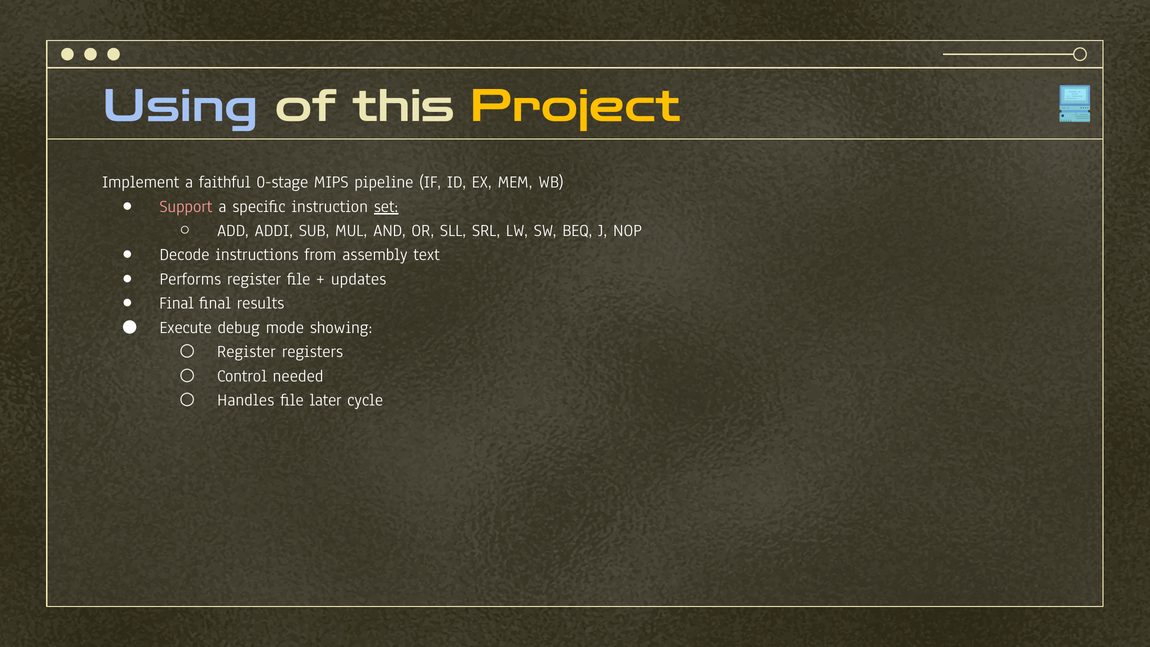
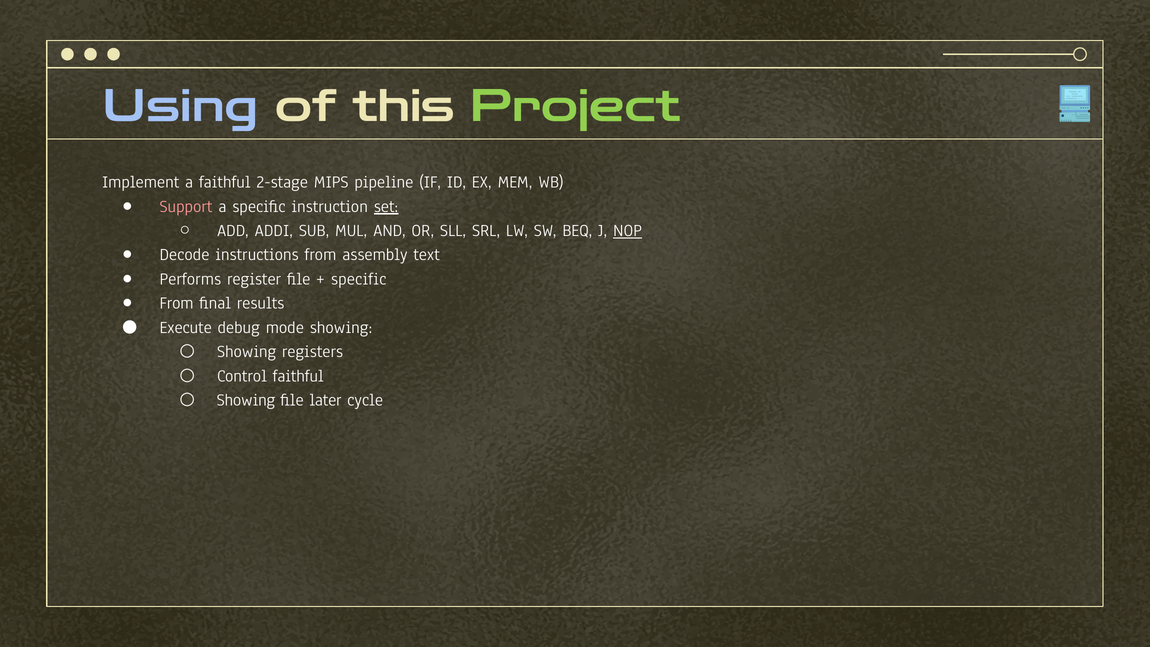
Project colour: yellow -> light green
0-stage: 0-stage -> 2-stage
NOP underline: none -> present
updates at (359, 279): updates -> specific
Final at (177, 303): Final -> From
Register at (246, 352): Register -> Showing
Control needed: needed -> faithful
Handles at (246, 400): Handles -> Showing
